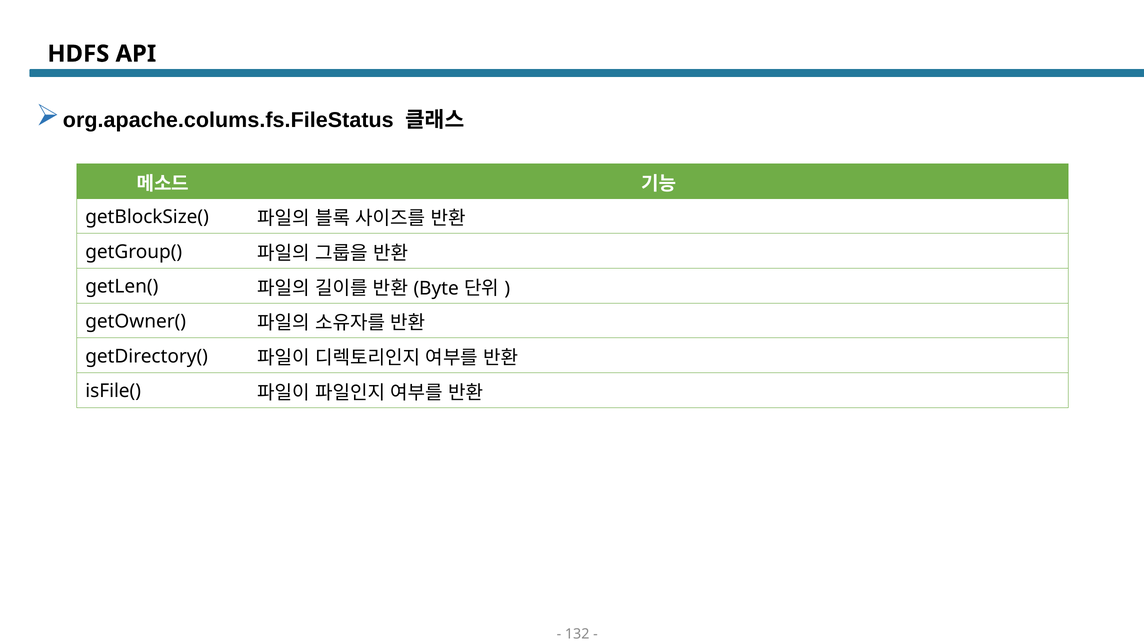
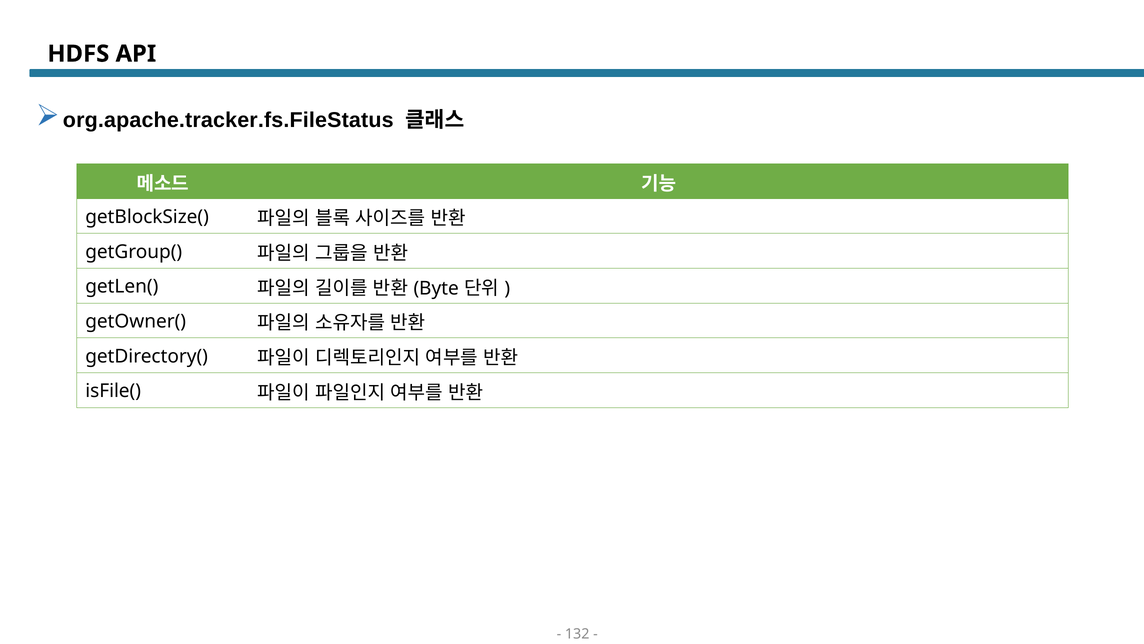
org.apache.colums.fs.FileStatus: org.apache.colums.fs.FileStatus -> org.apache.tracker.fs.FileStatus
